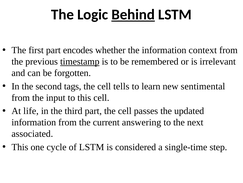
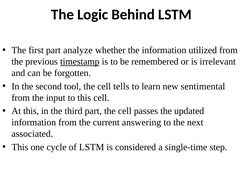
Behind underline: present -> none
encodes: encodes -> analyze
context: context -> utilized
tags: tags -> tool
At life: life -> this
